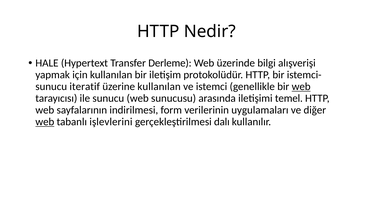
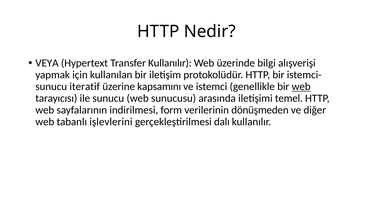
HALE: HALE -> VEYA
Transfer Derleme: Derleme -> Kullanılır
üzerine kullanılan: kullanılan -> kapsamını
uygulamaları: uygulamaları -> dönüşmeden
web at (45, 122) underline: present -> none
